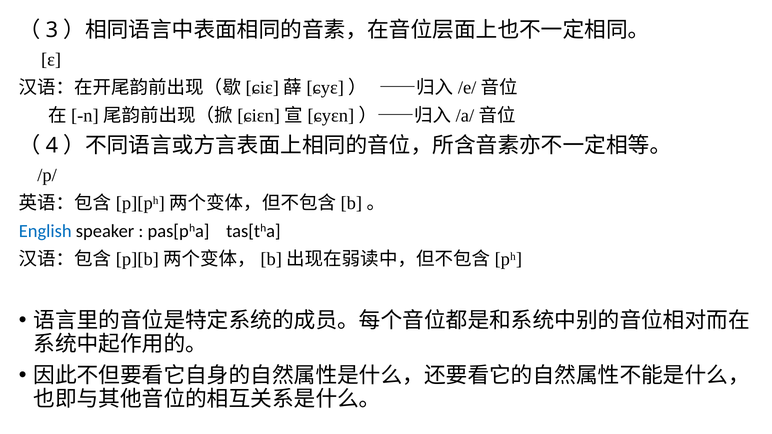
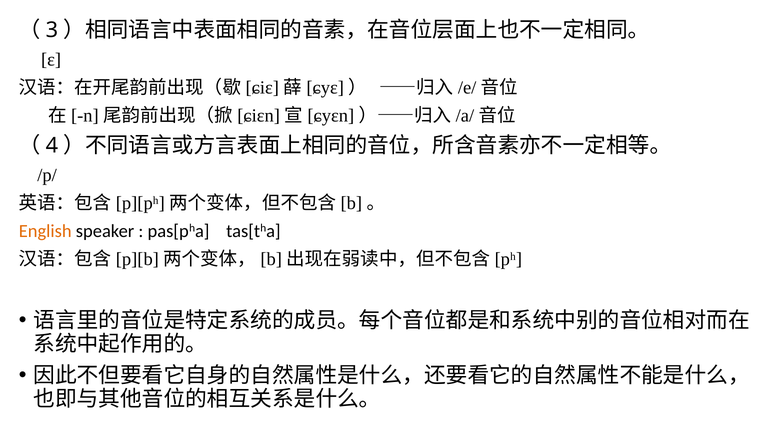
English colour: blue -> orange
